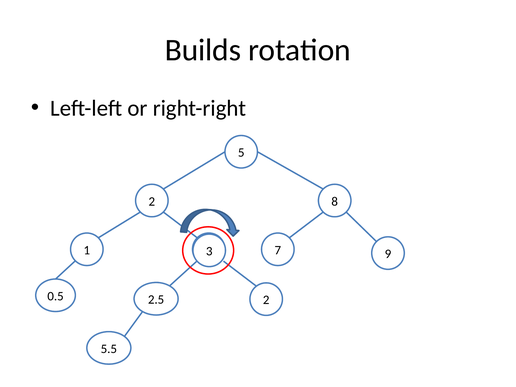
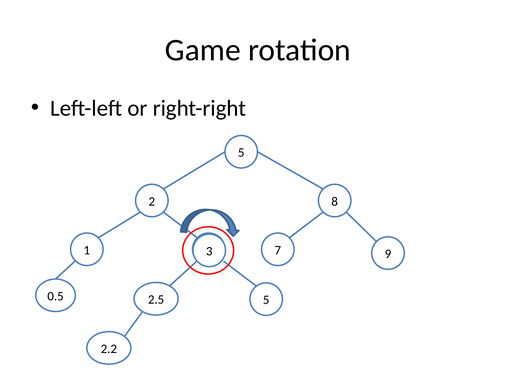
Builds: Builds -> Game
2 at (266, 300): 2 -> 5
5.5: 5.5 -> 2.2
